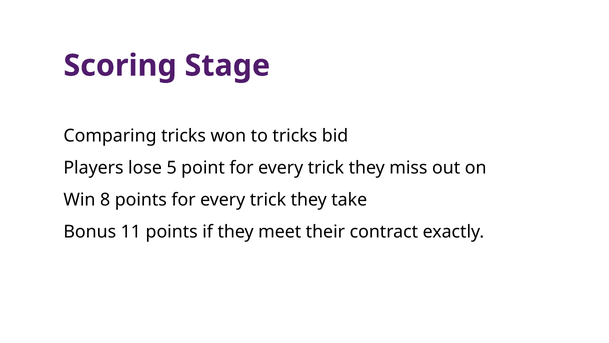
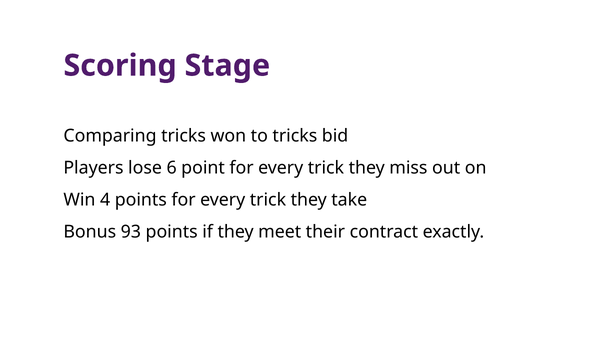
5: 5 -> 6
8: 8 -> 4
11: 11 -> 93
